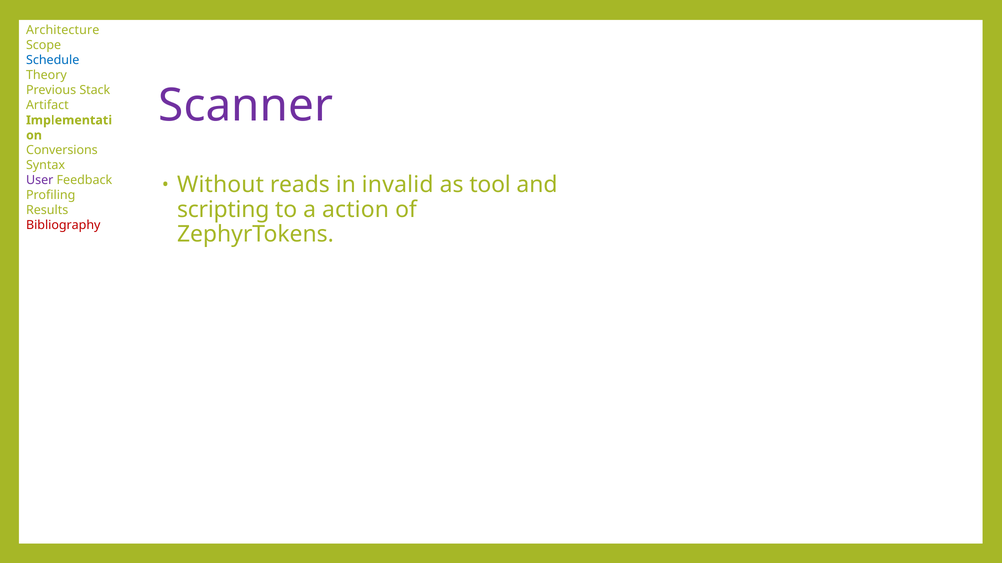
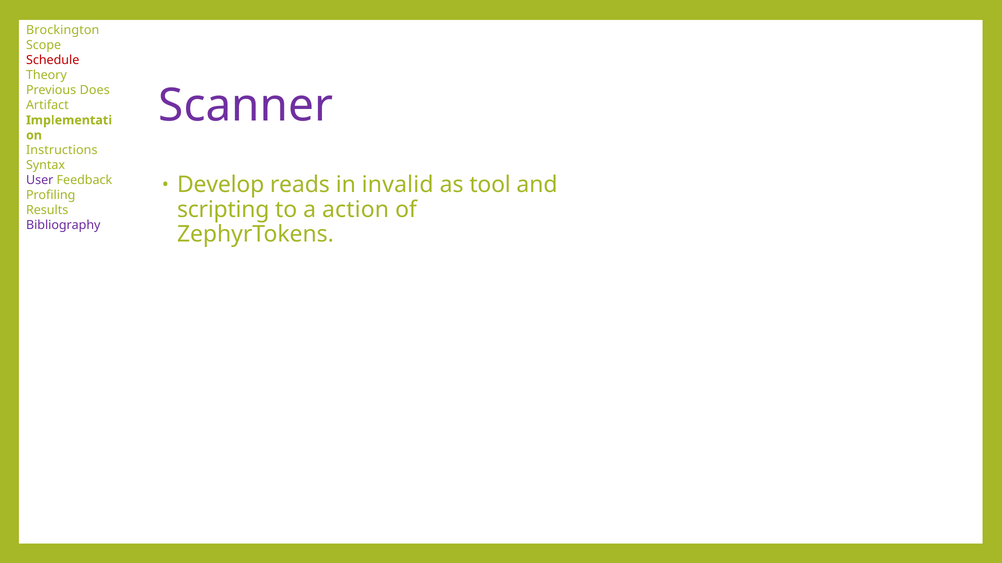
Architecture: Architecture -> Brockington
Schedule colour: blue -> red
Stack: Stack -> Does
Conversions: Conversions -> Instructions
Without: Without -> Develop
Bibliography colour: red -> purple
